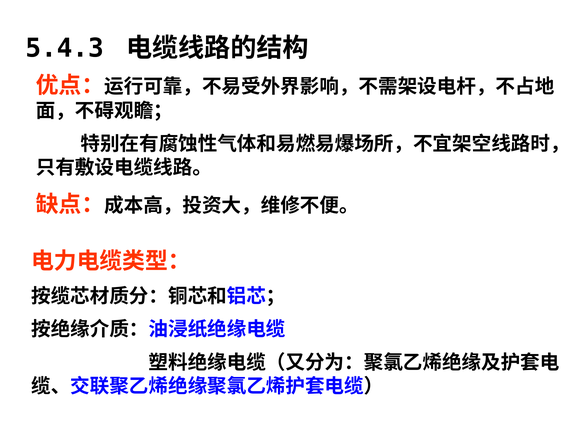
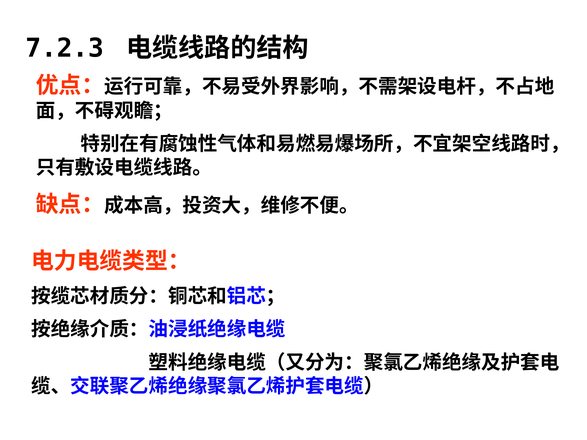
5.4.3: 5.4.3 -> 7.2.3
